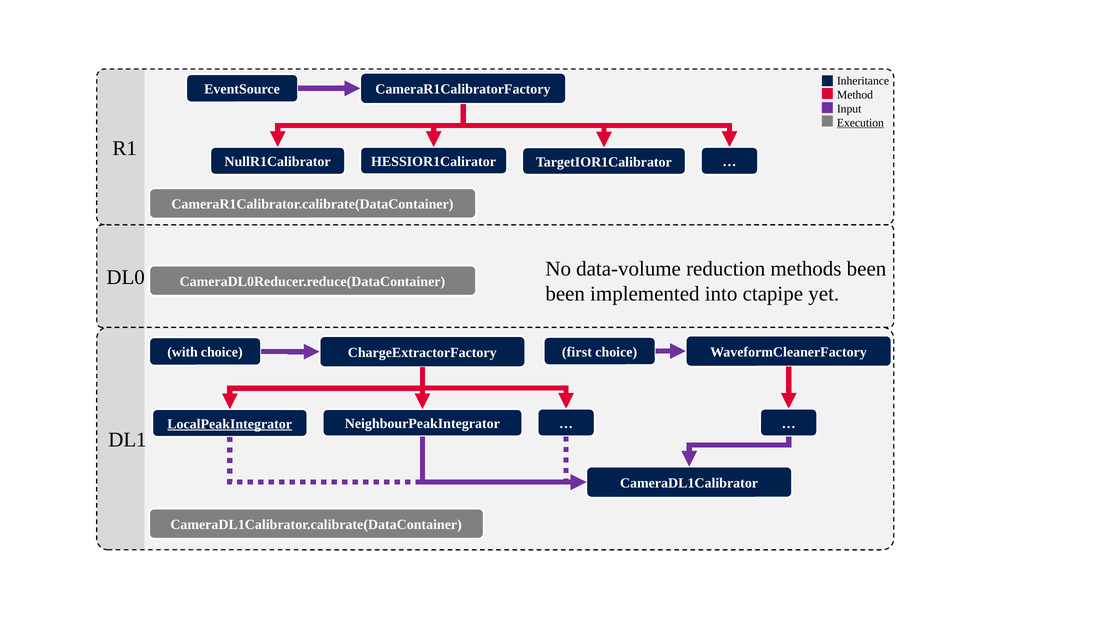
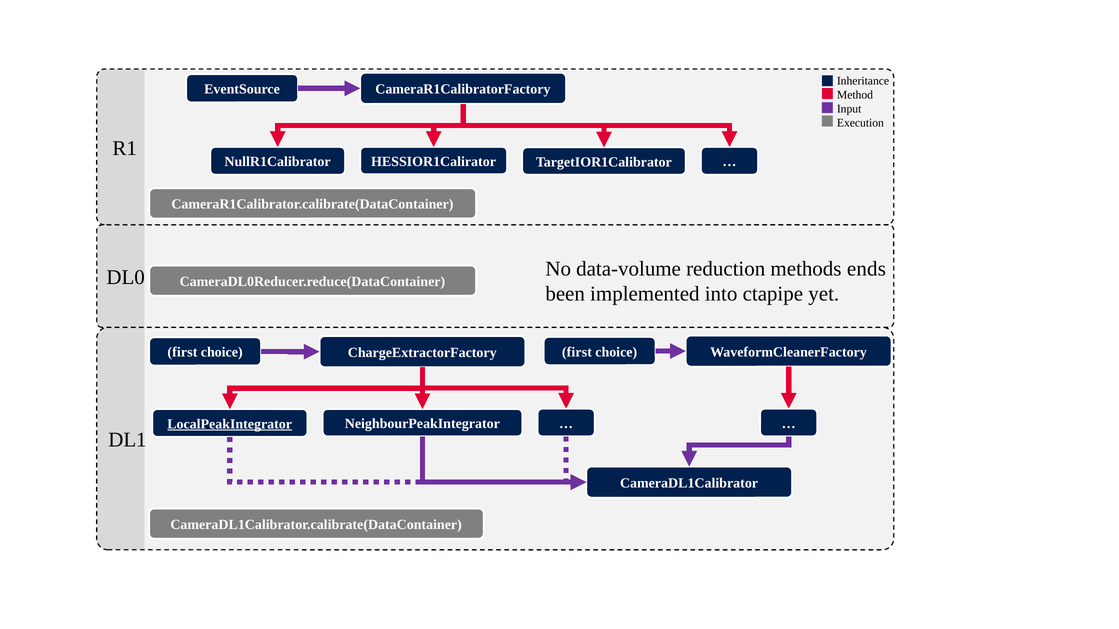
Execution underline: present -> none
methods been: been -> ends
with at (183, 353): with -> first
